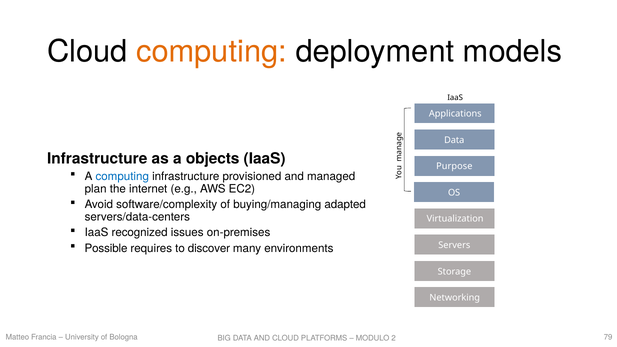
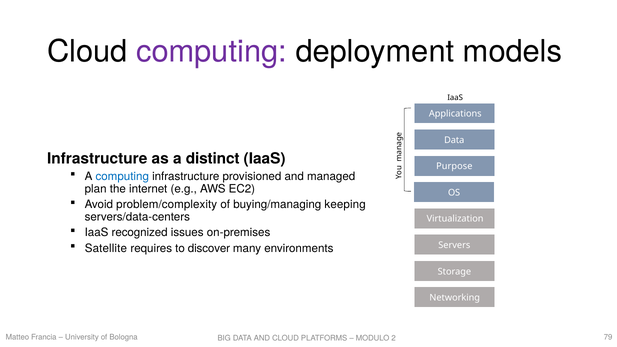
computing at (212, 52) colour: orange -> purple
objects: objects -> distinct
software/complexity: software/complexity -> problem/complexity
adapted: adapted -> keeping
Possible: Possible -> Satellite
